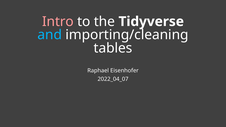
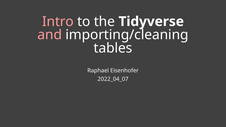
and colour: light blue -> pink
